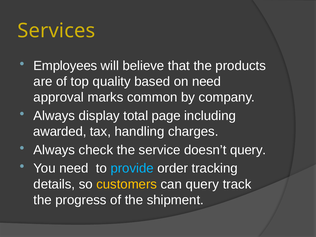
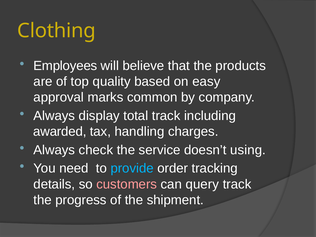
Services: Services -> Clothing
on need: need -> easy
total page: page -> track
doesn’t query: query -> using
customers colour: yellow -> pink
